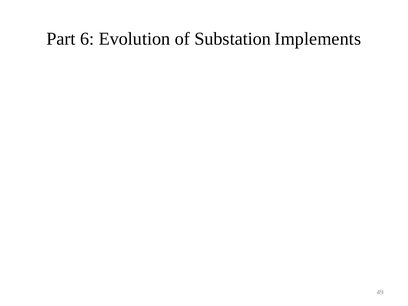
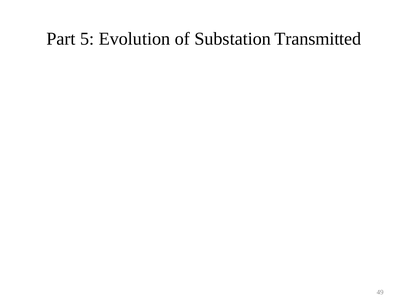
6: 6 -> 5
Implements: Implements -> Transmitted
